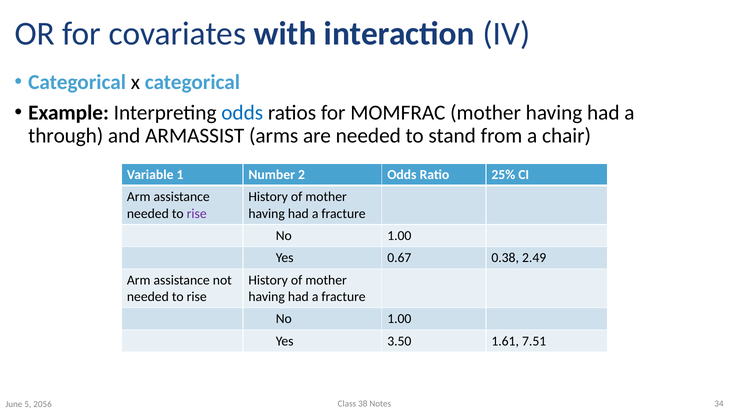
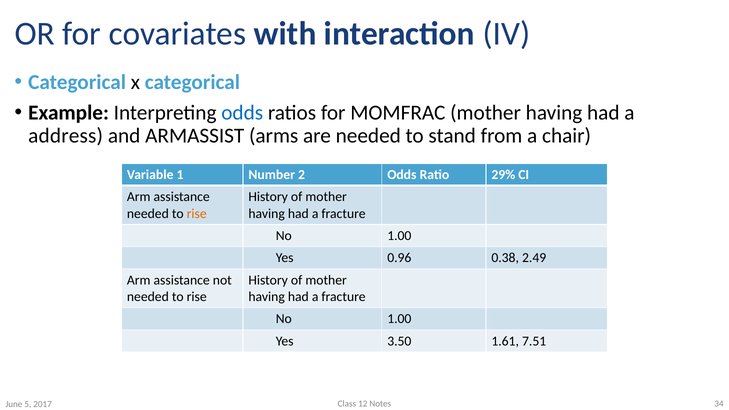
through: through -> address
25%: 25% -> 29%
rise at (197, 214) colour: purple -> orange
0.67: 0.67 -> 0.96
38: 38 -> 12
2056: 2056 -> 2017
